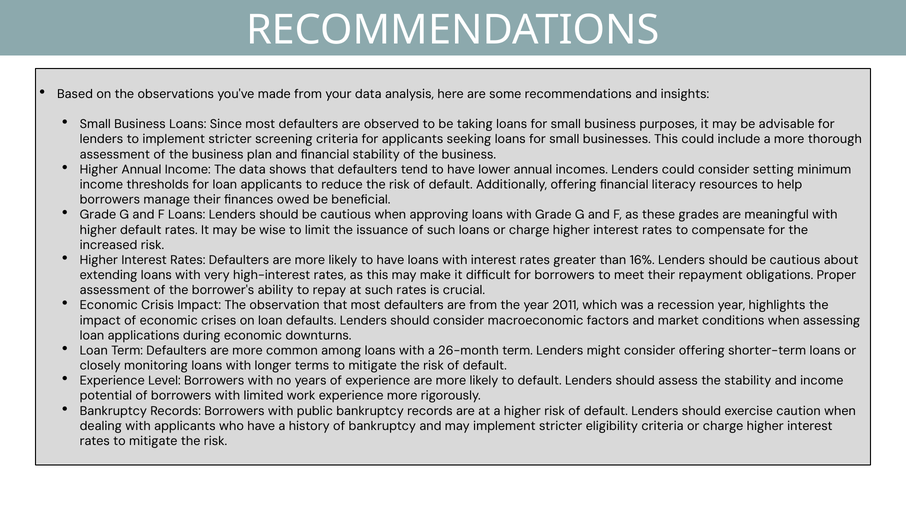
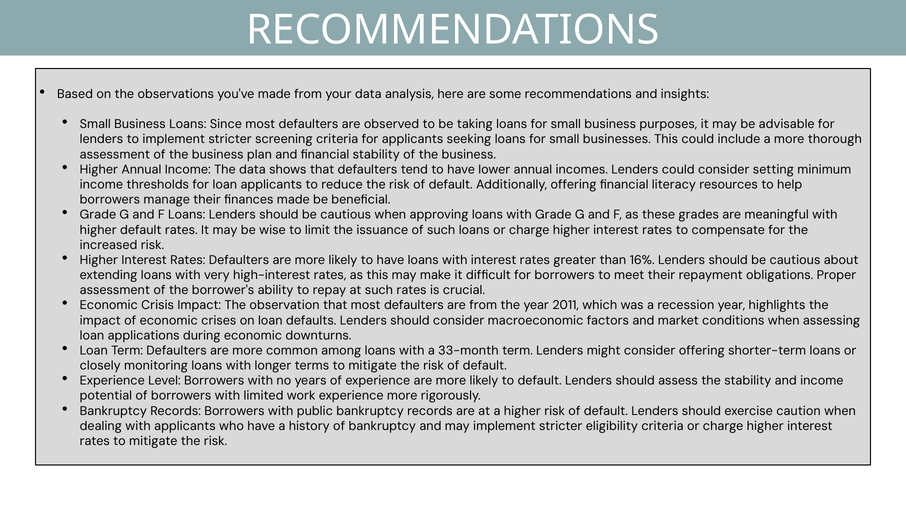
finances owed: owed -> made
26-month: 26-month -> 33-month
